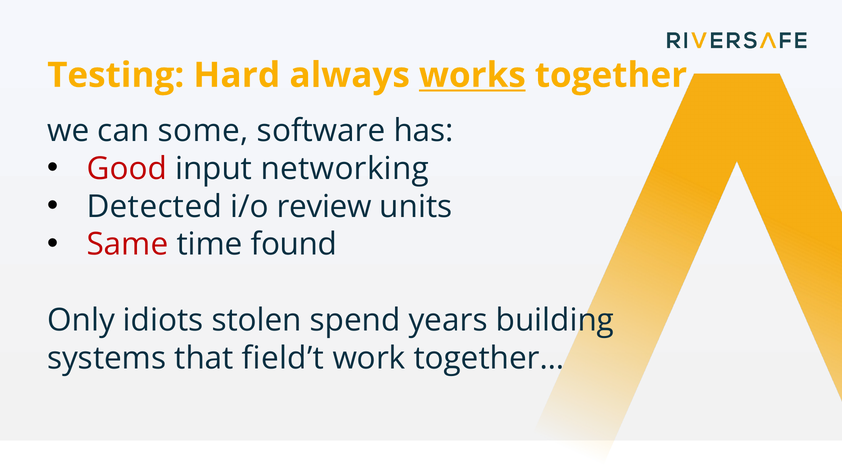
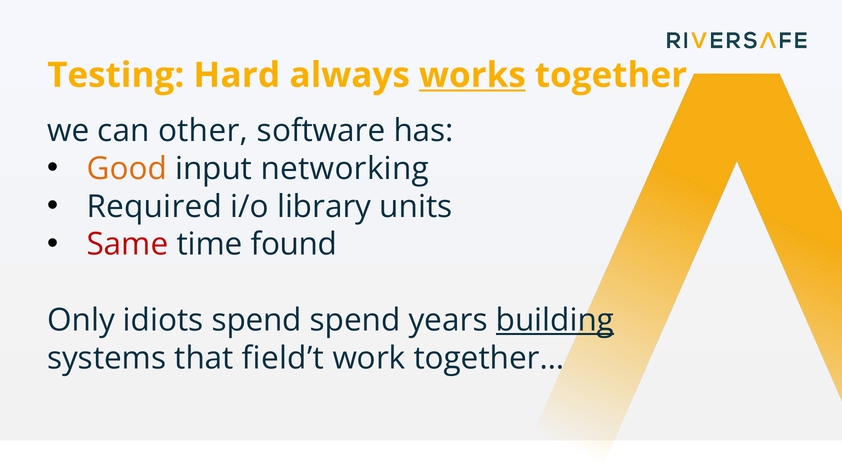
some: some -> other
Good colour: red -> orange
Detected: Detected -> Required
review: review -> library
idiots stolen: stolen -> spend
building underline: none -> present
